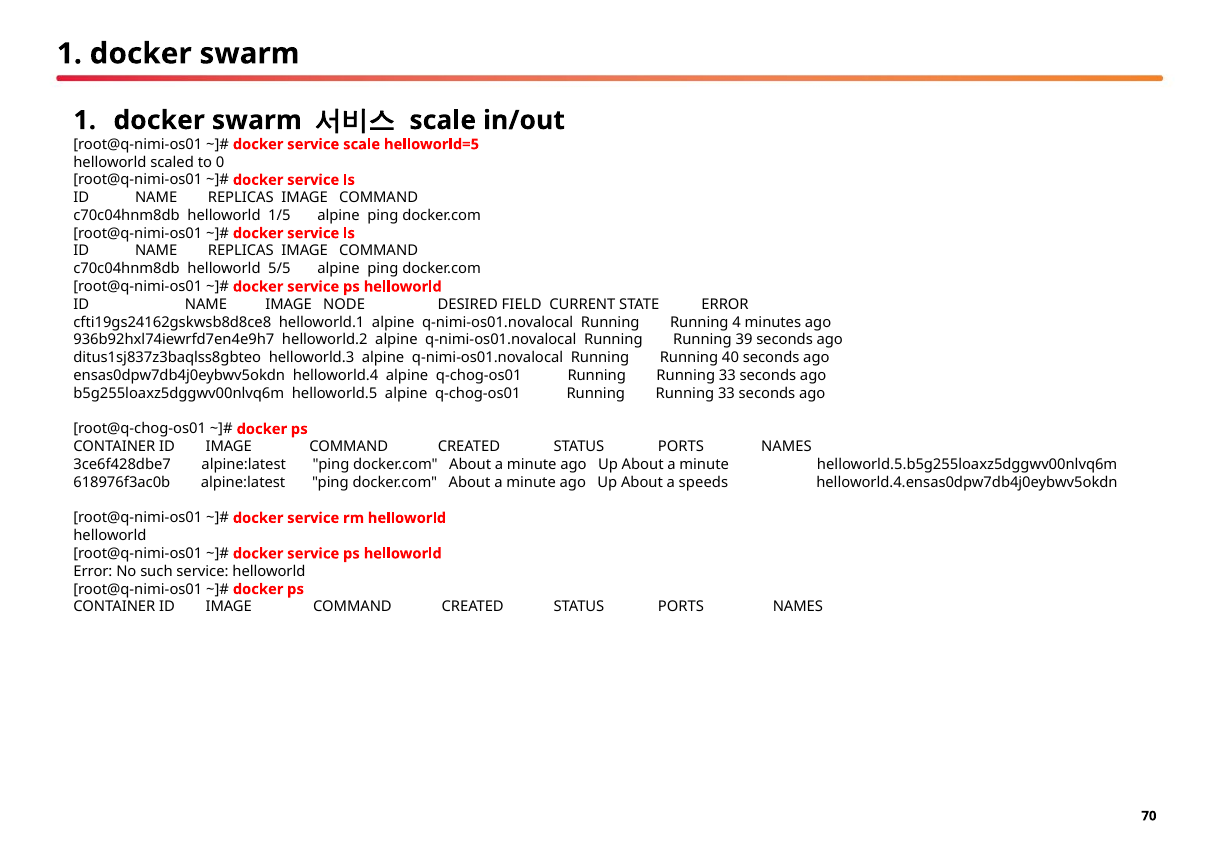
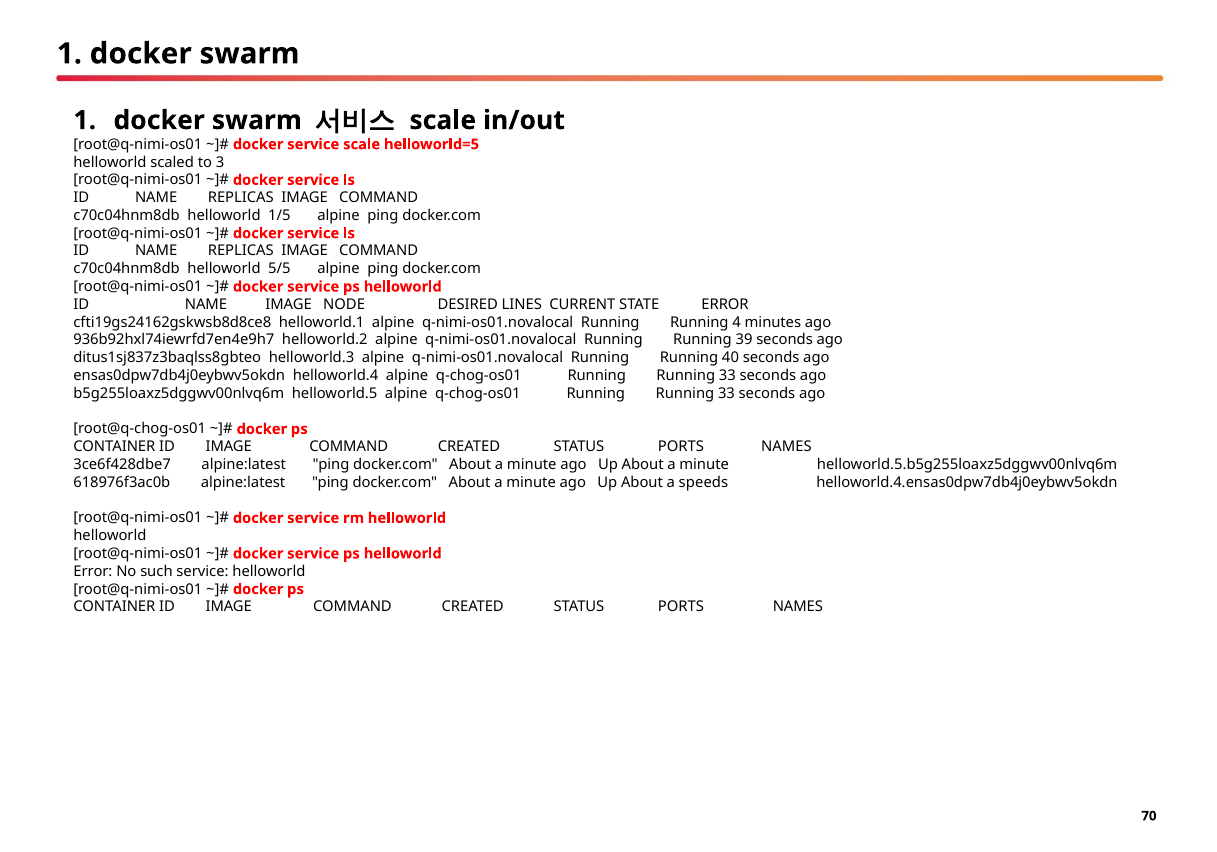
0: 0 -> 3
FIELD: FIELD -> LINES
